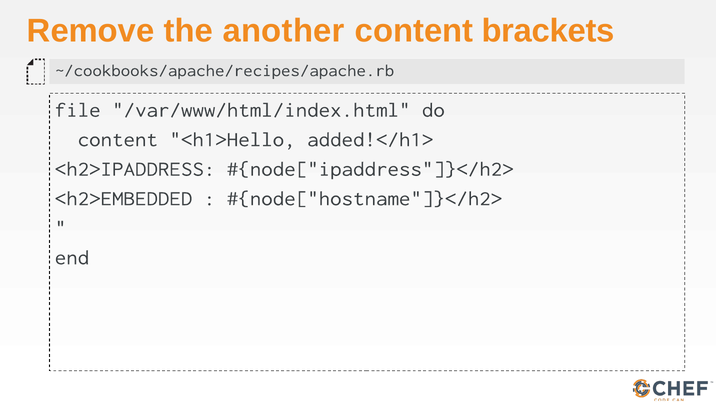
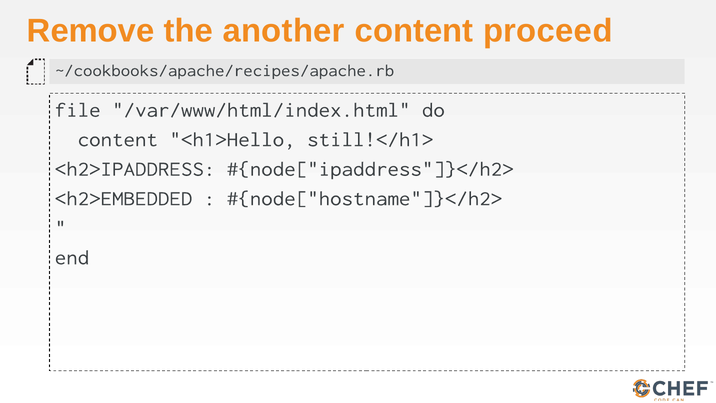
brackets: brackets -> proceed
added!</h1>: added!</h1> -> still!</h1>
